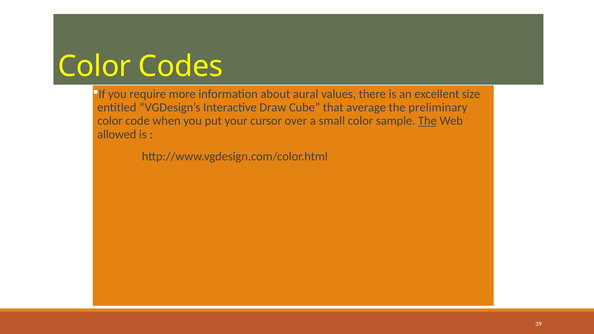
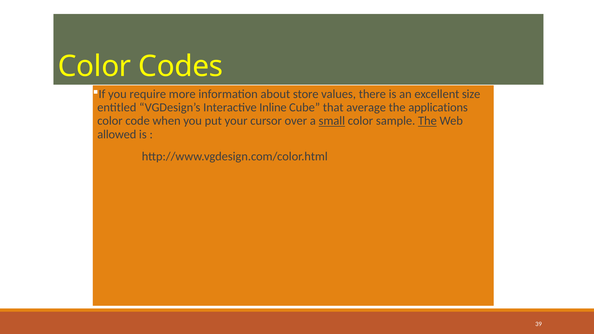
aural: aural -> store
Draw: Draw -> Inline
preliminary: preliminary -> applications
small underline: none -> present
